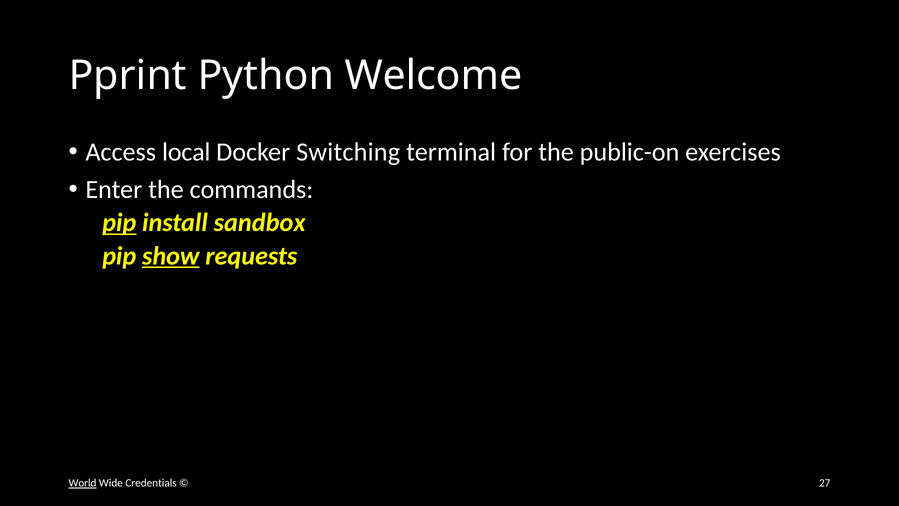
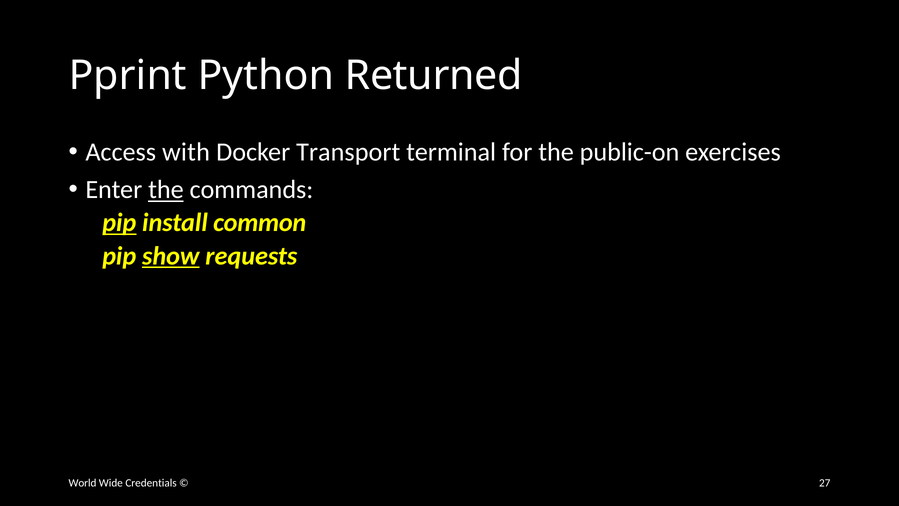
Welcome: Welcome -> Returned
local: local -> with
Switching: Switching -> Transport
the at (166, 190) underline: none -> present
sandbox: sandbox -> common
World underline: present -> none
